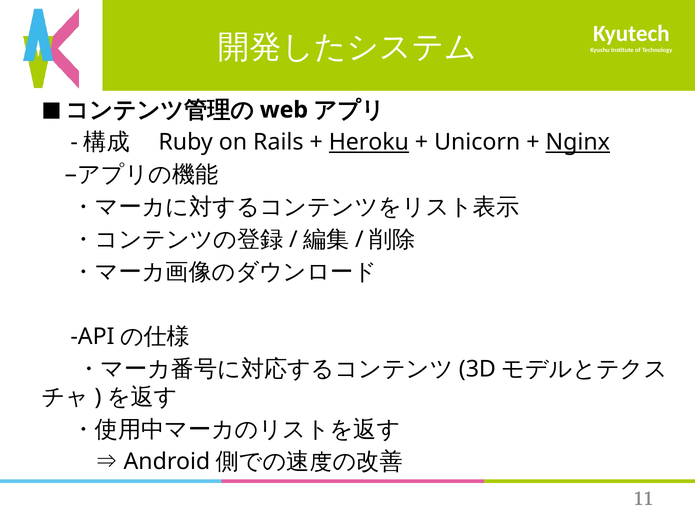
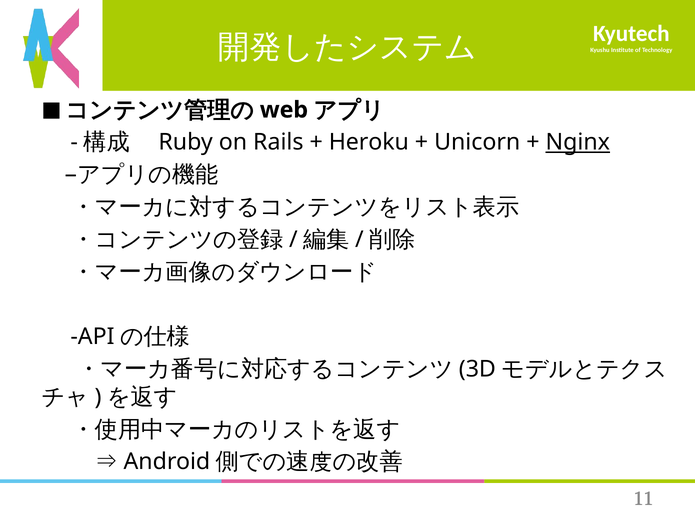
Heroku underline: present -> none
